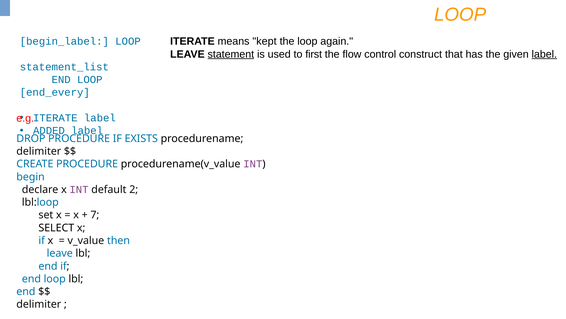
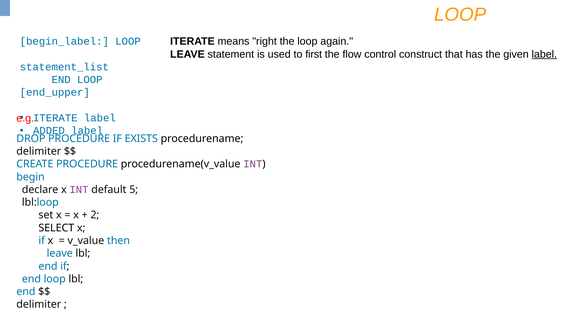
kept: kept -> right
statement underline: present -> none
end_every: end_every -> end_upper
2: 2 -> 5
7: 7 -> 2
